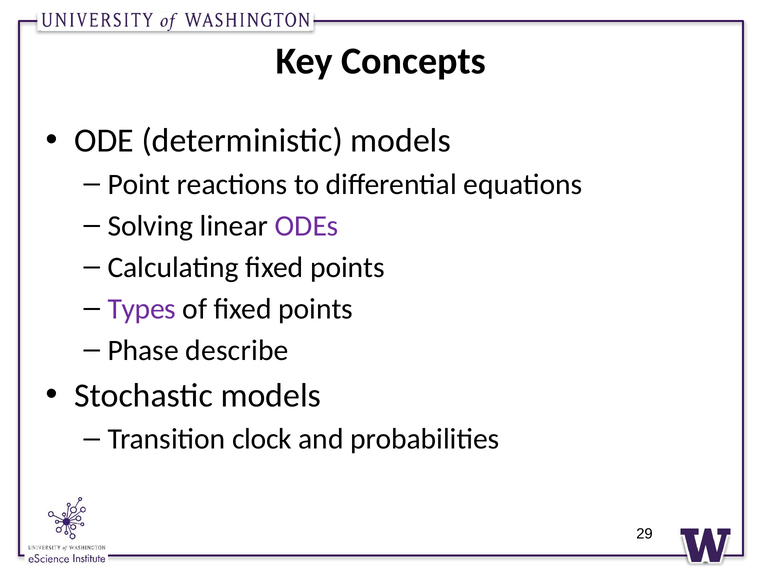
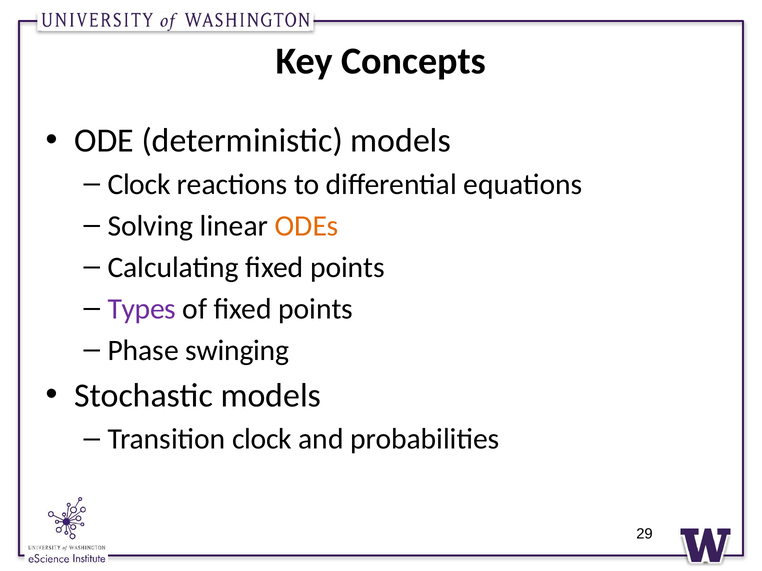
Point at (139, 184): Point -> Clock
ODEs colour: purple -> orange
describe: describe -> swinging
